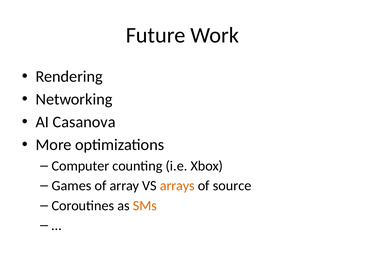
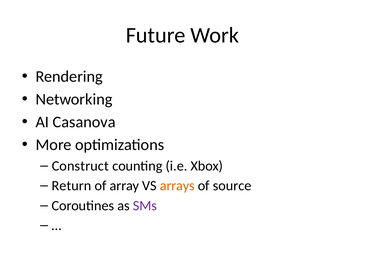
Computer: Computer -> Construct
Games: Games -> Return
SMs colour: orange -> purple
